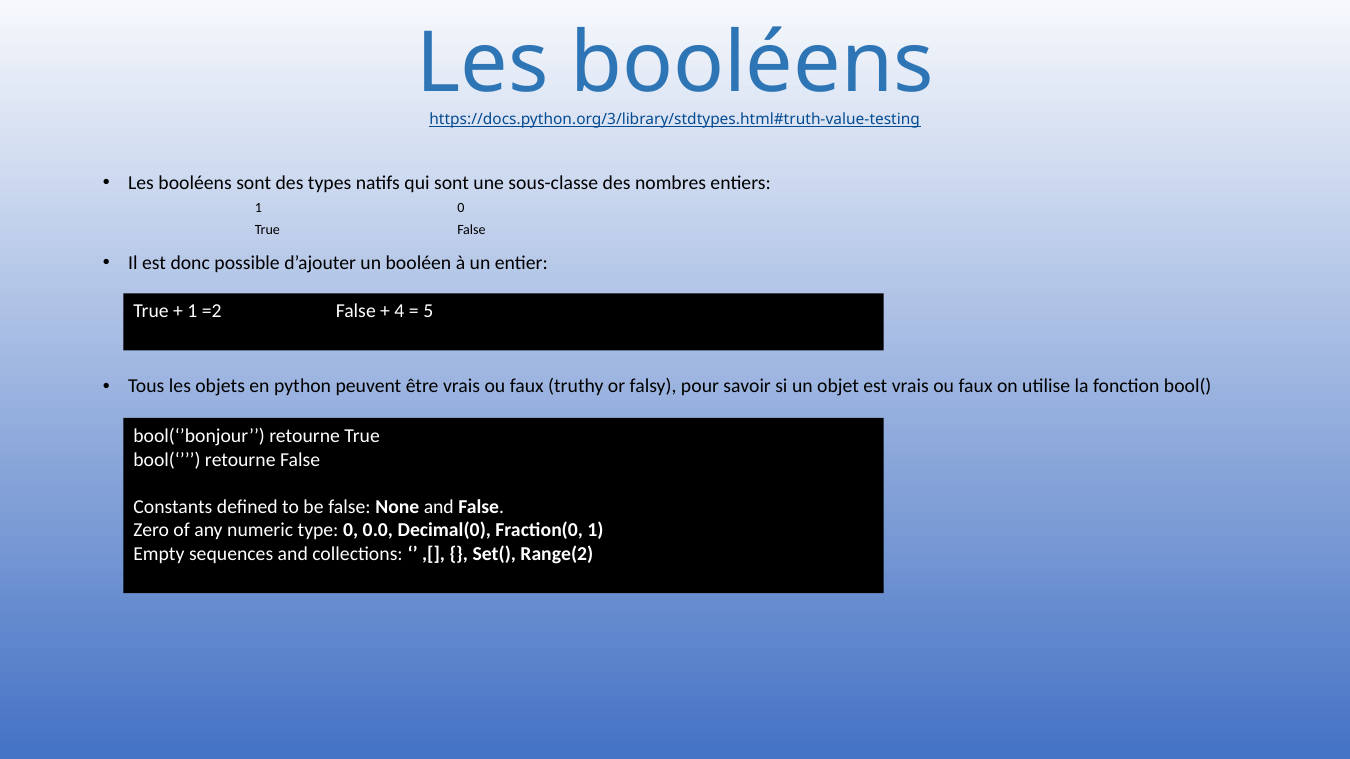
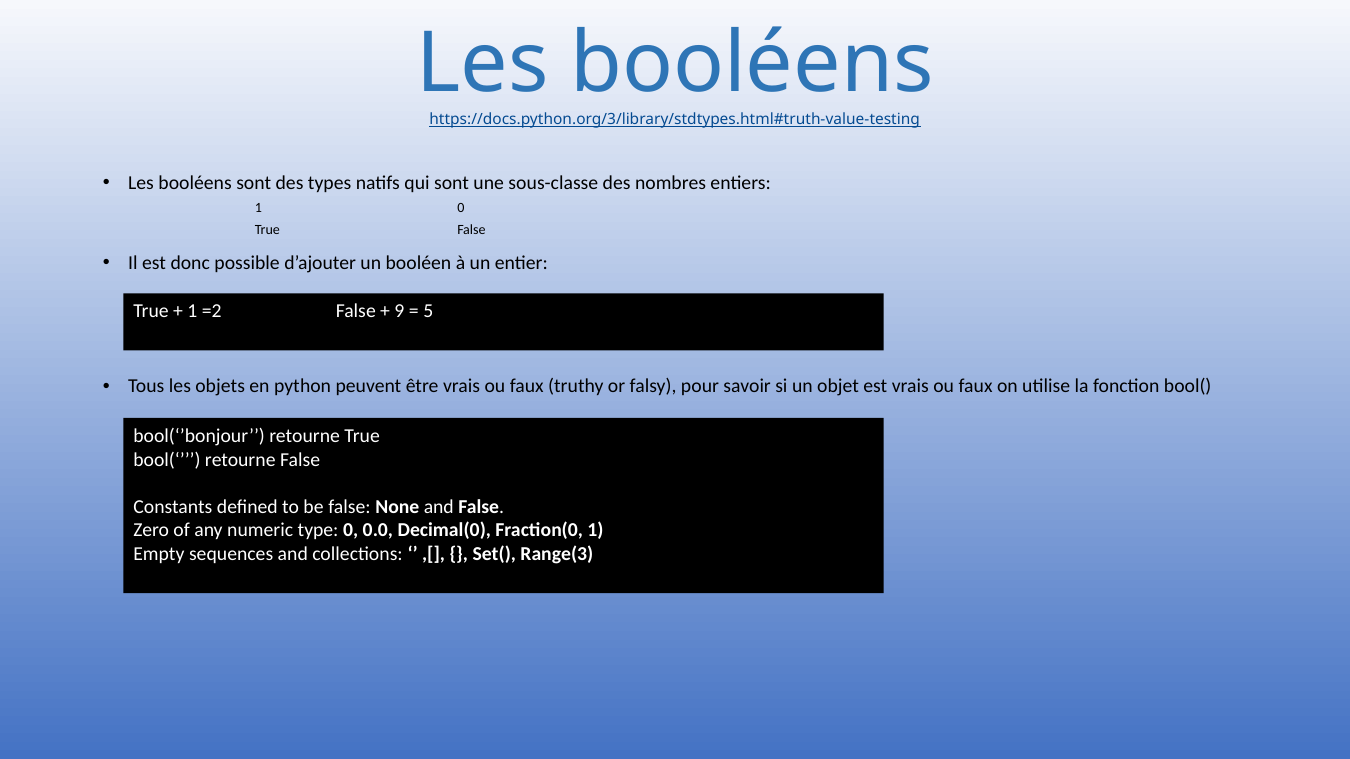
4: 4 -> 9
Range(2: Range(2 -> Range(3
